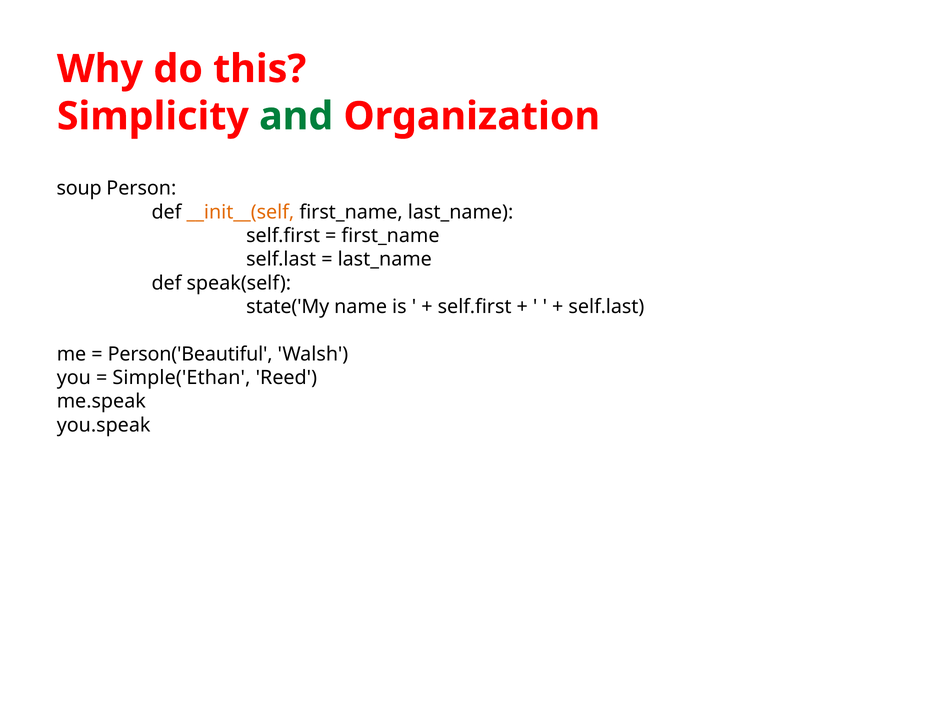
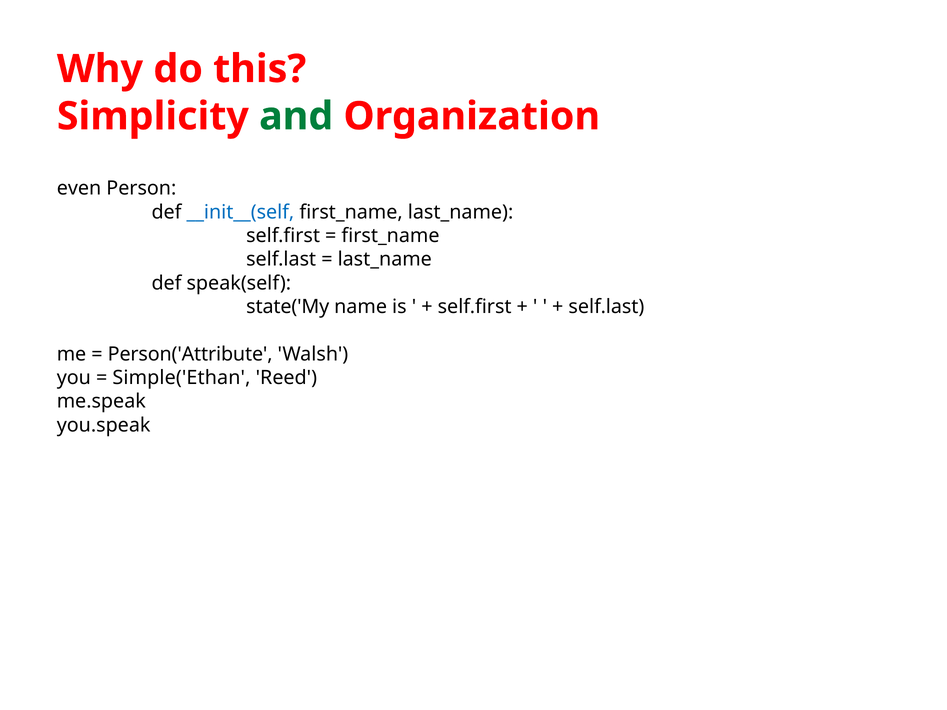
soup: soup -> even
__init__(self colour: orange -> blue
Person('Beautiful: Person('Beautiful -> Person('Attribute
